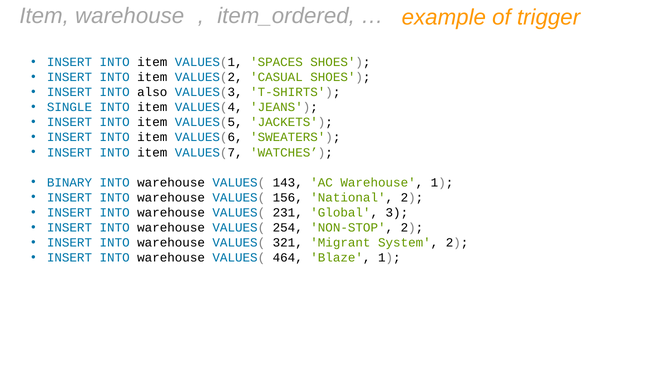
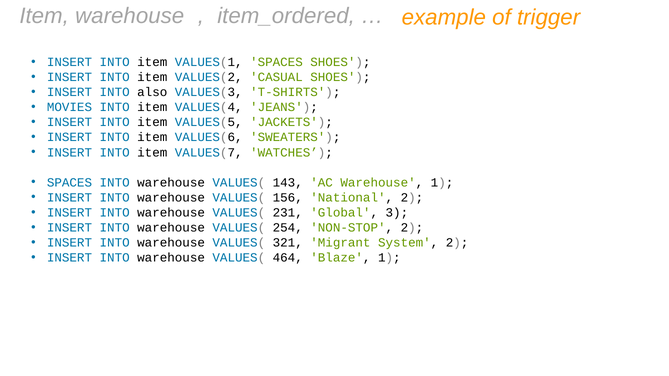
SINGLE: SINGLE -> MOVIES
BINARY at (69, 183): BINARY -> SPACES
